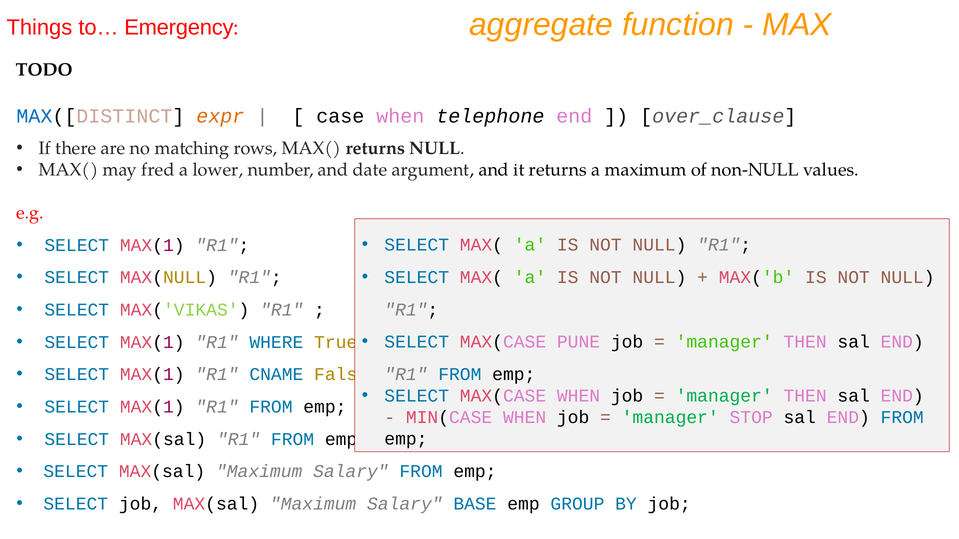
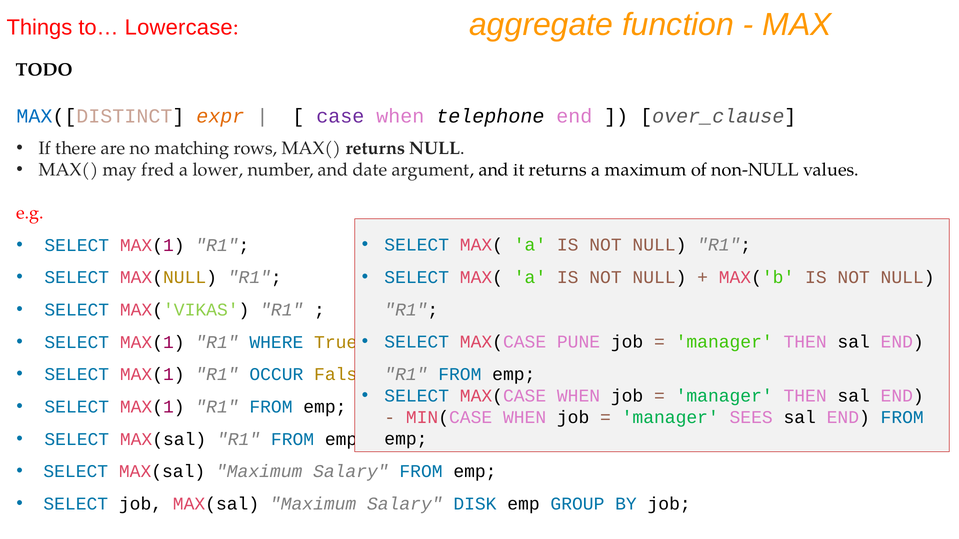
Emergency: Emergency -> Lowercase
case colour: black -> purple
CNAME: CNAME -> OCCUR
STOP: STOP -> SEES
BASE: BASE -> DISK
